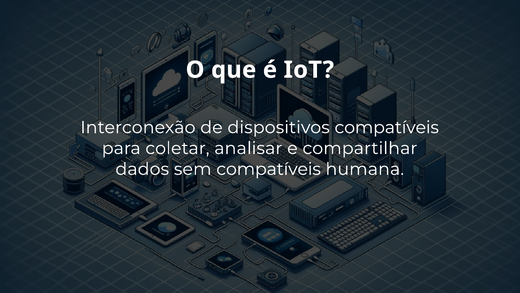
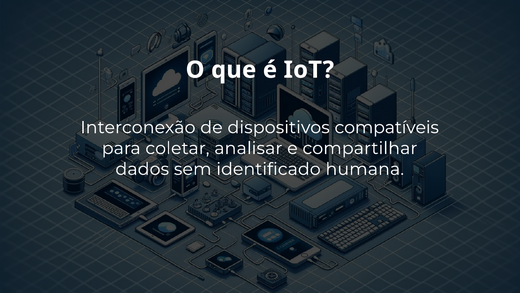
sem compatíveis: compatíveis -> identificado
